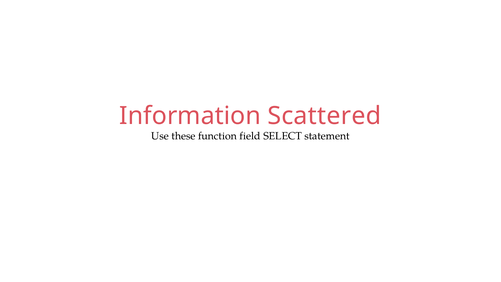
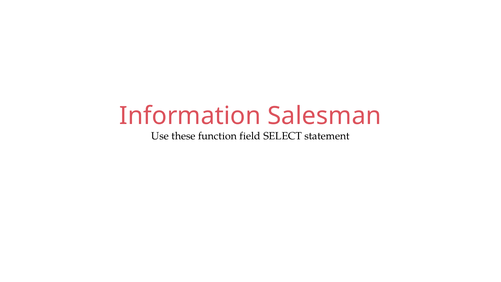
Scattered: Scattered -> Salesman
